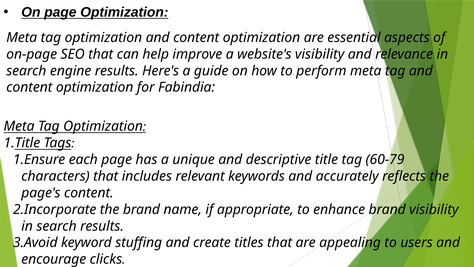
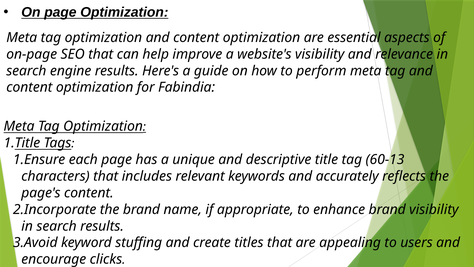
60-79: 60-79 -> 60-13
